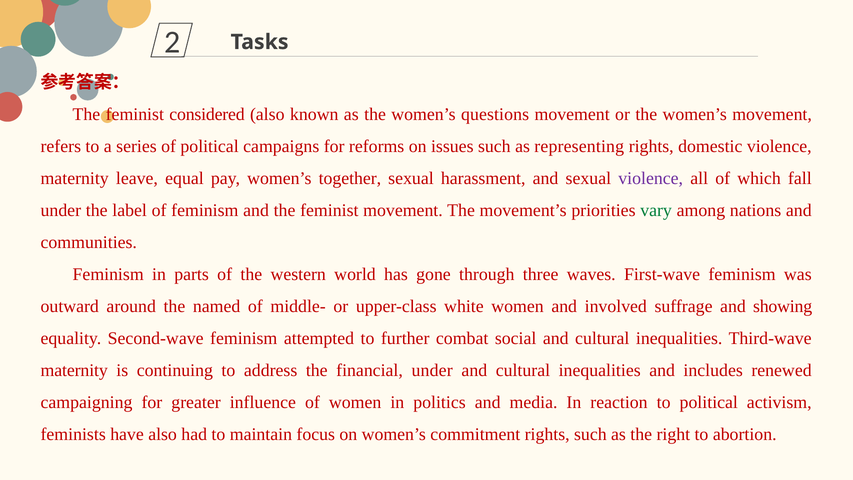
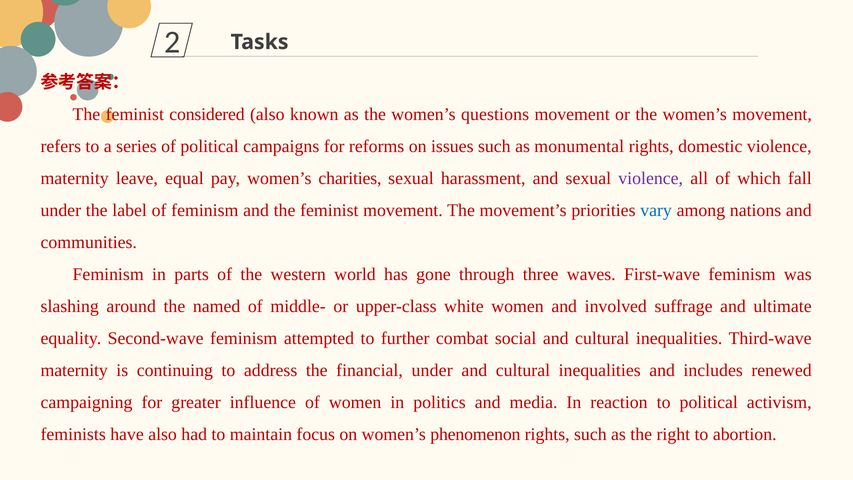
representing: representing -> monumental
together: together -> charities
vary colour: green -> blue
outward: outward -> slashing
showing: showing -> ultimate
commitment: commitment -> phenomenon
